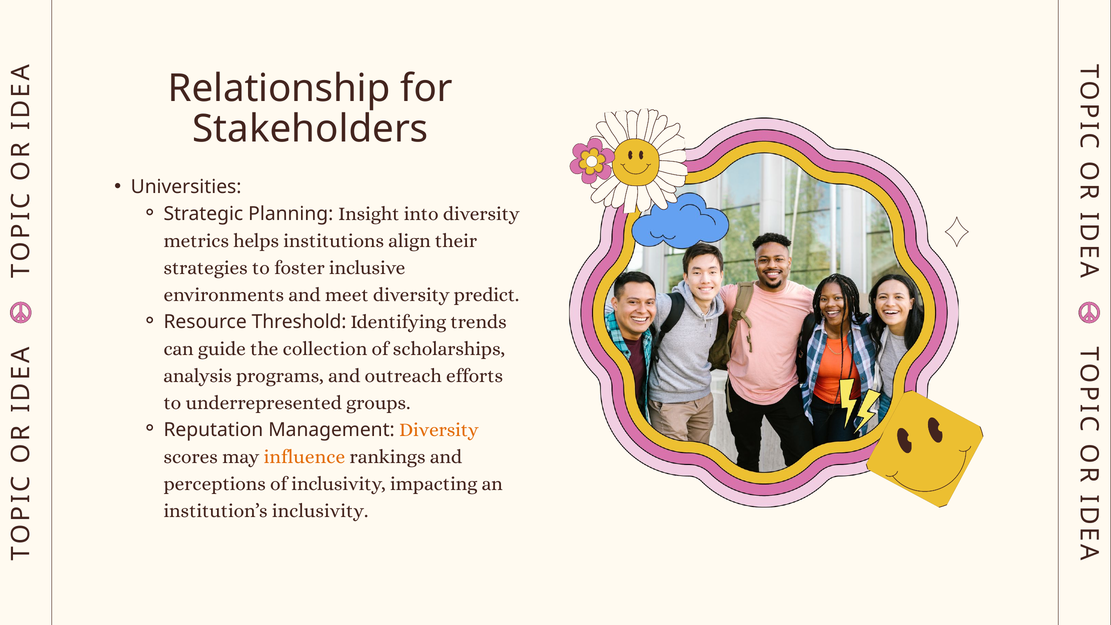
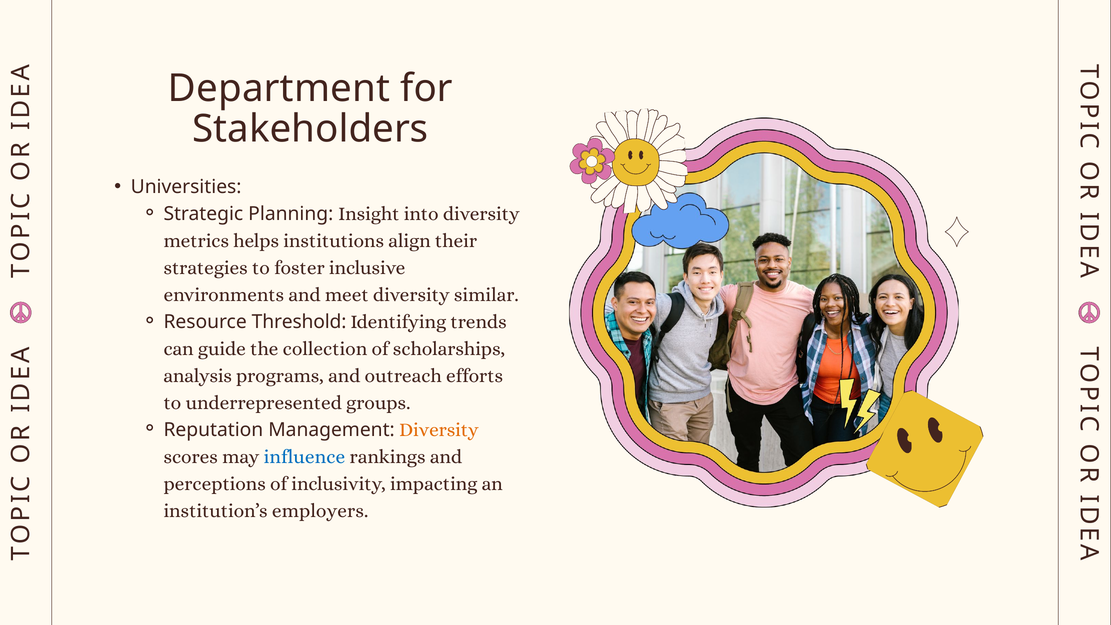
Relationship: Relationship -> Department
predict: predict -> similar
influence colour: orange -> blue
institution’s inclusivity: inclusivity -> employers
